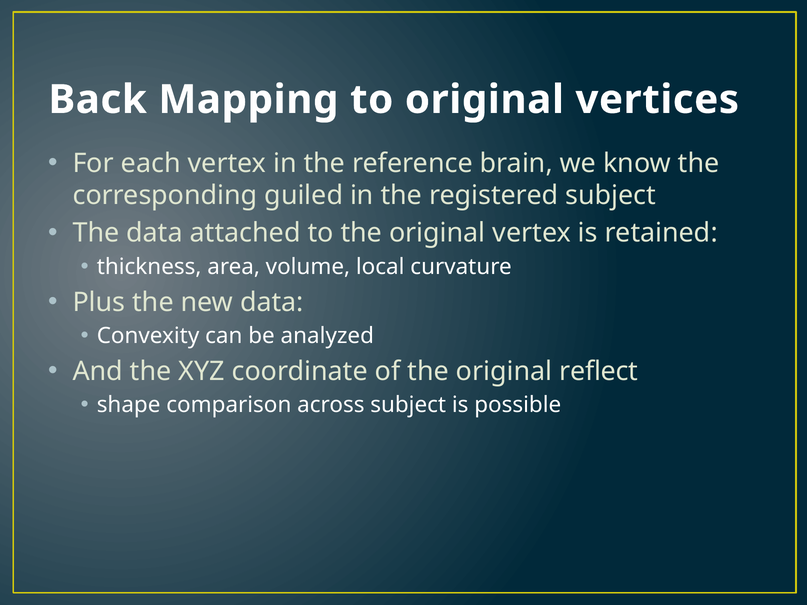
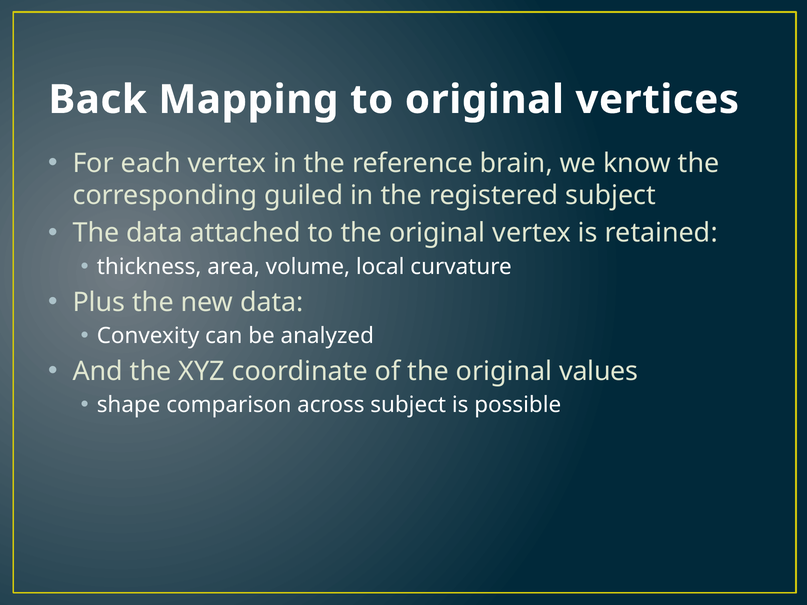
reflect: reflect -> values
